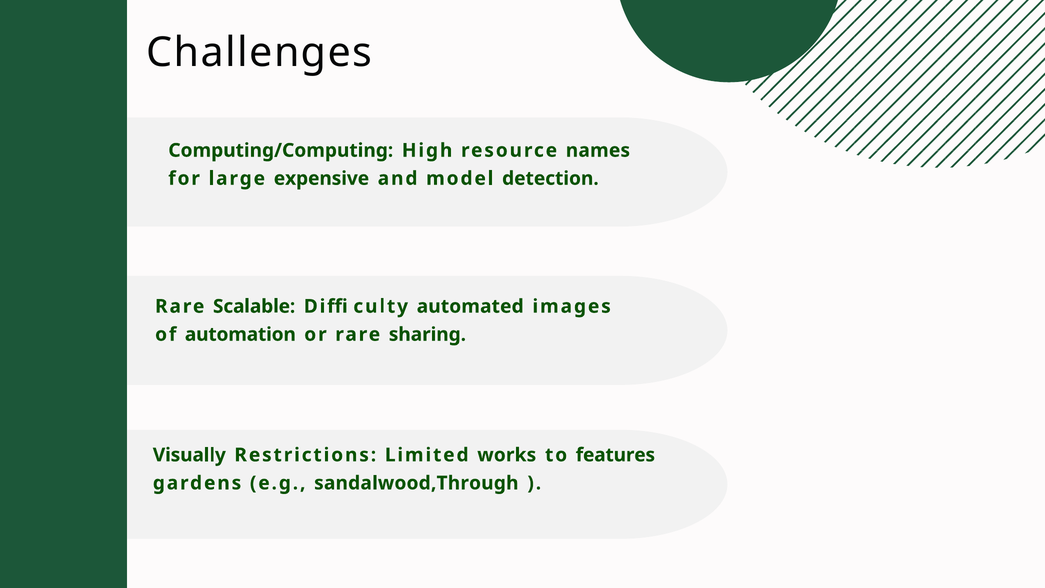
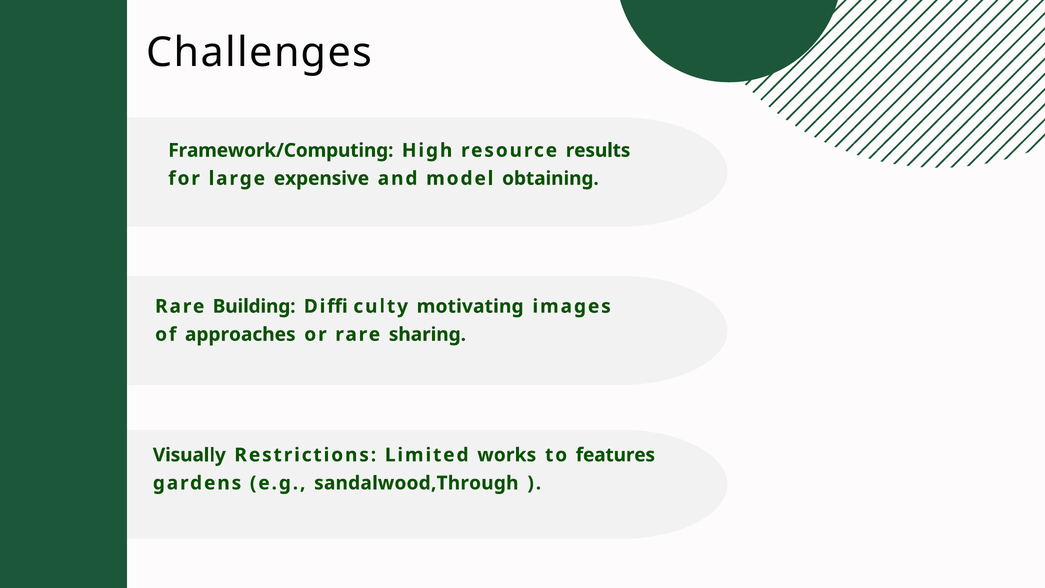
Computing/Computing: Computing/Computing -> Framework/Computing
names: names -> results
detection: detection -> obtaining
Scalable: Scalable -> Building
automated: automated -> motivating
automation: automation -> approaches
